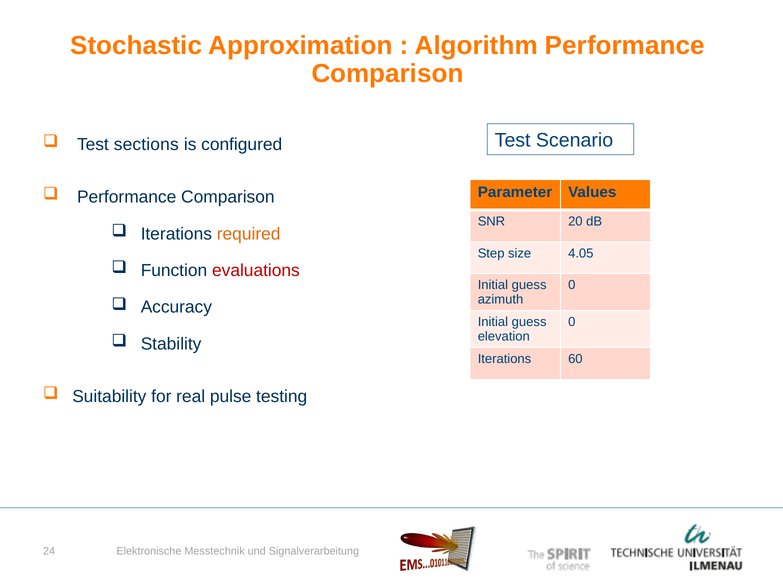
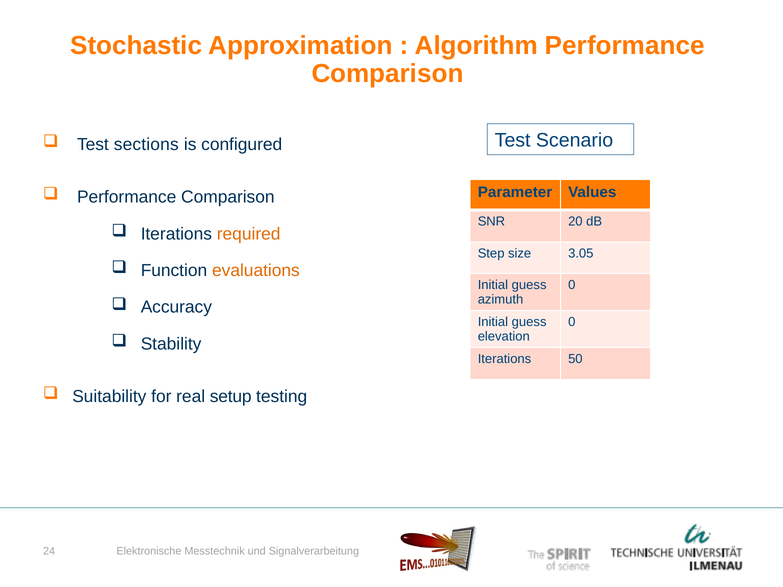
4.05: 4.05 -> 3.05
evaluations colour: red -> orange
60: 60 -> 50
pulse: pulse -> setup
